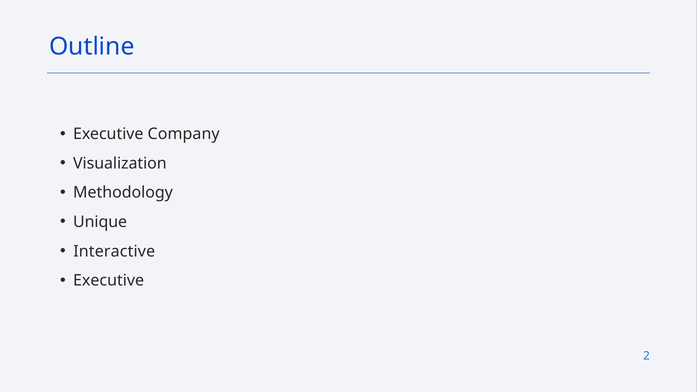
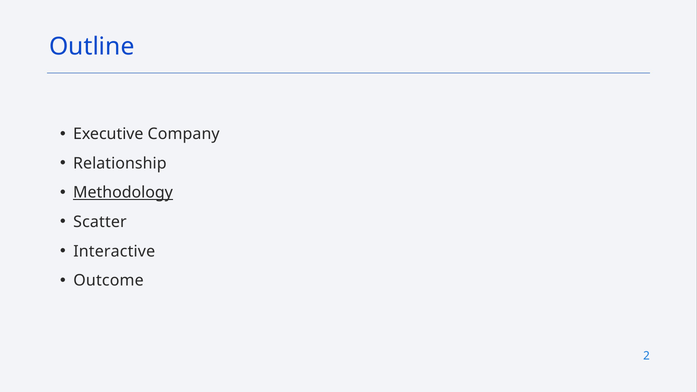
Visualization: Visualization -> Relationship
Methodology underline: none -> present
Unique: Unique -> Scatter
Executive at (109, 281): Executive -> Outcome
